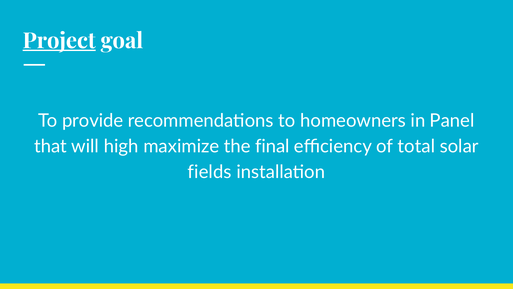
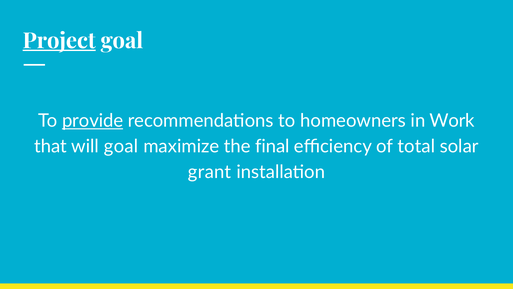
provide underline: none -> present
Panel: Panel -> Work
will high: high -> goal
fields: fields -> grant
